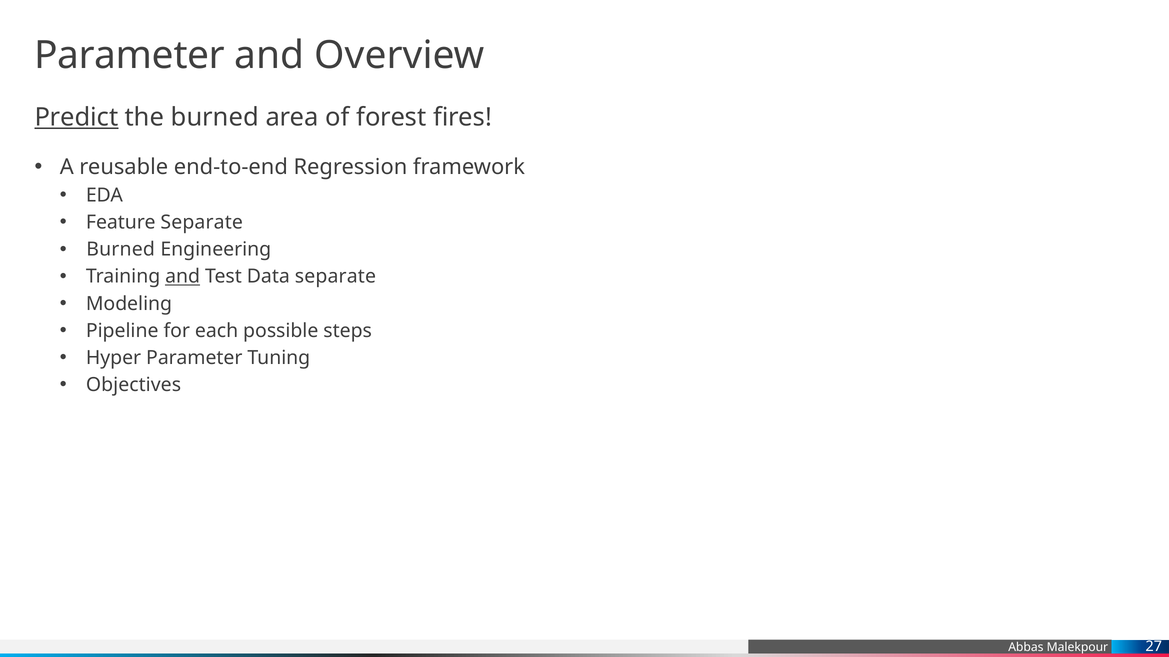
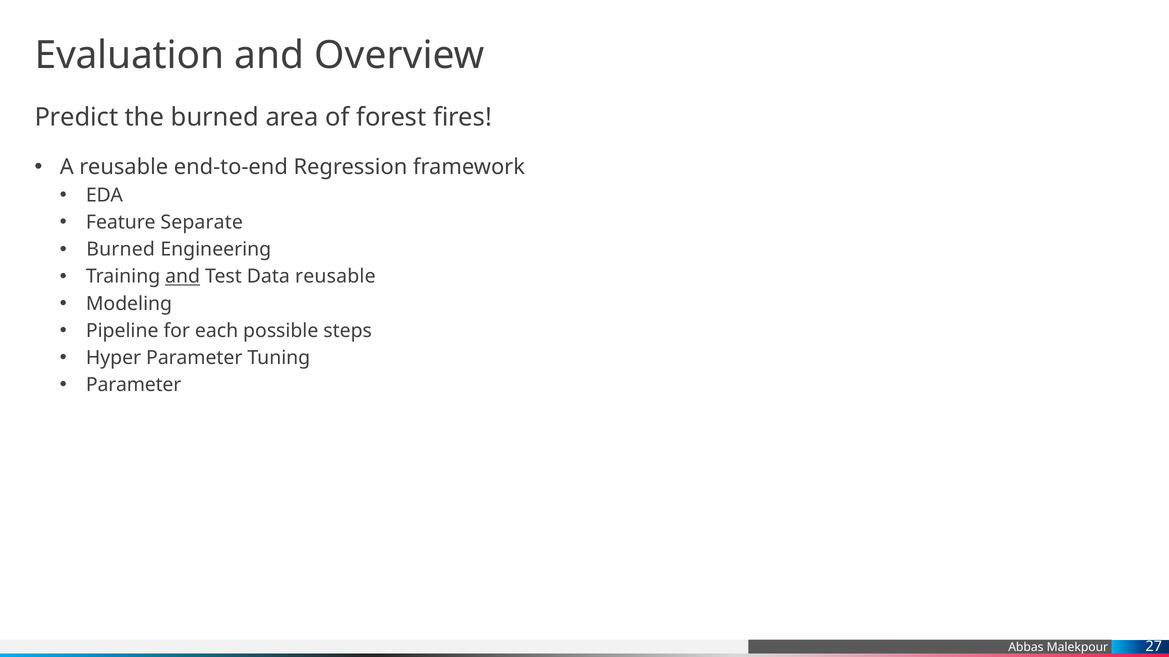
Parameter at (130, 55): Parameter -> Evaluation
Predict underline: present -> none
Data separate: separate -> reusable
Objectives at (134, 385): Objectives -> Parameter
